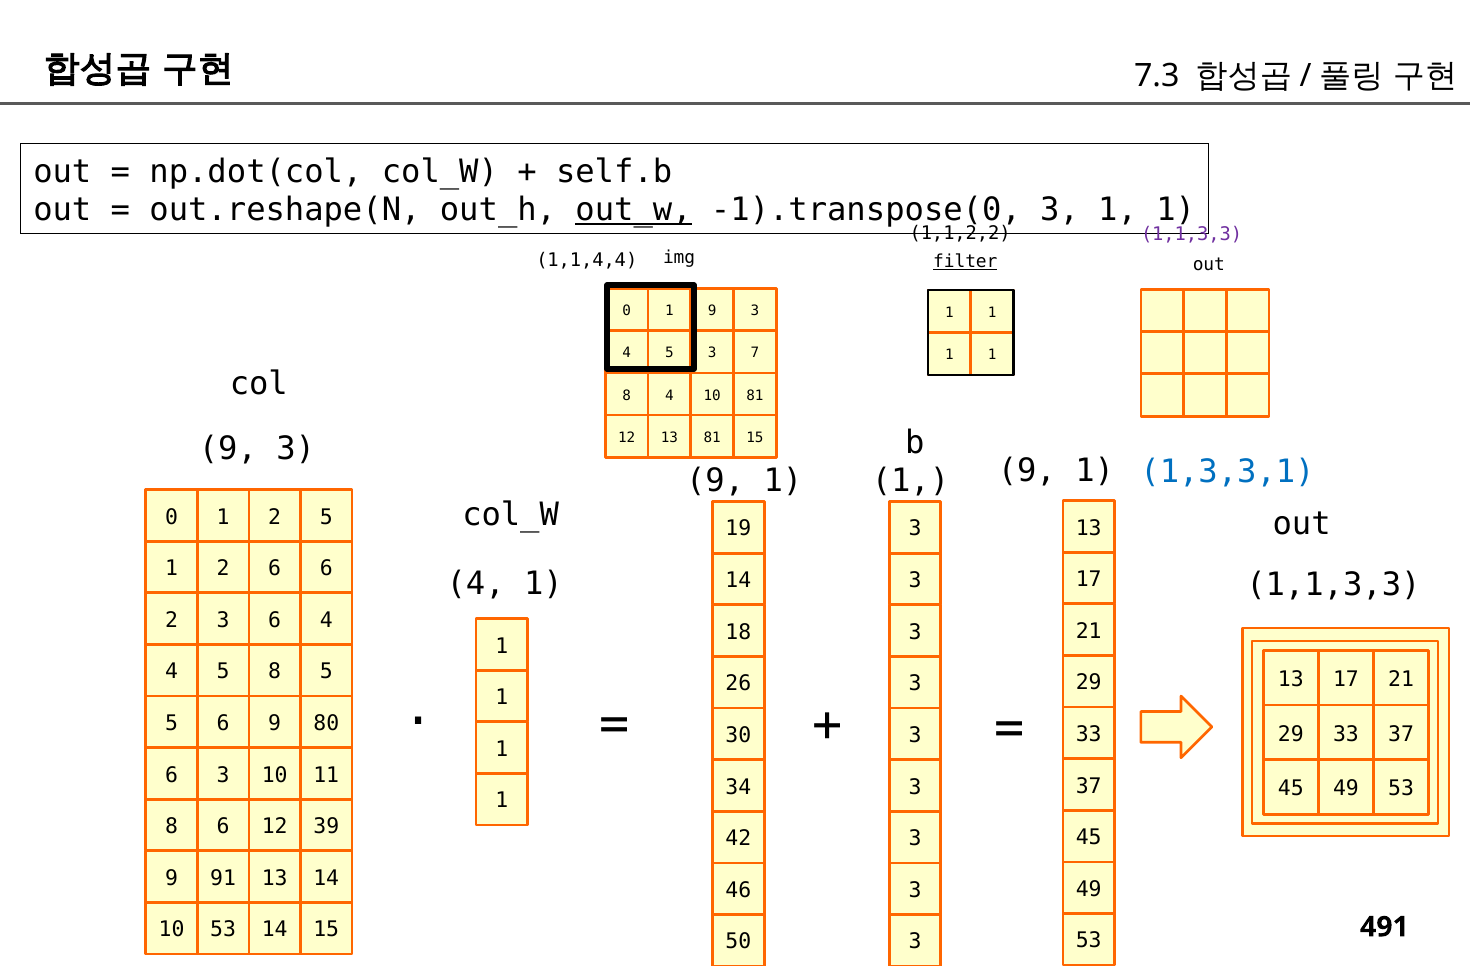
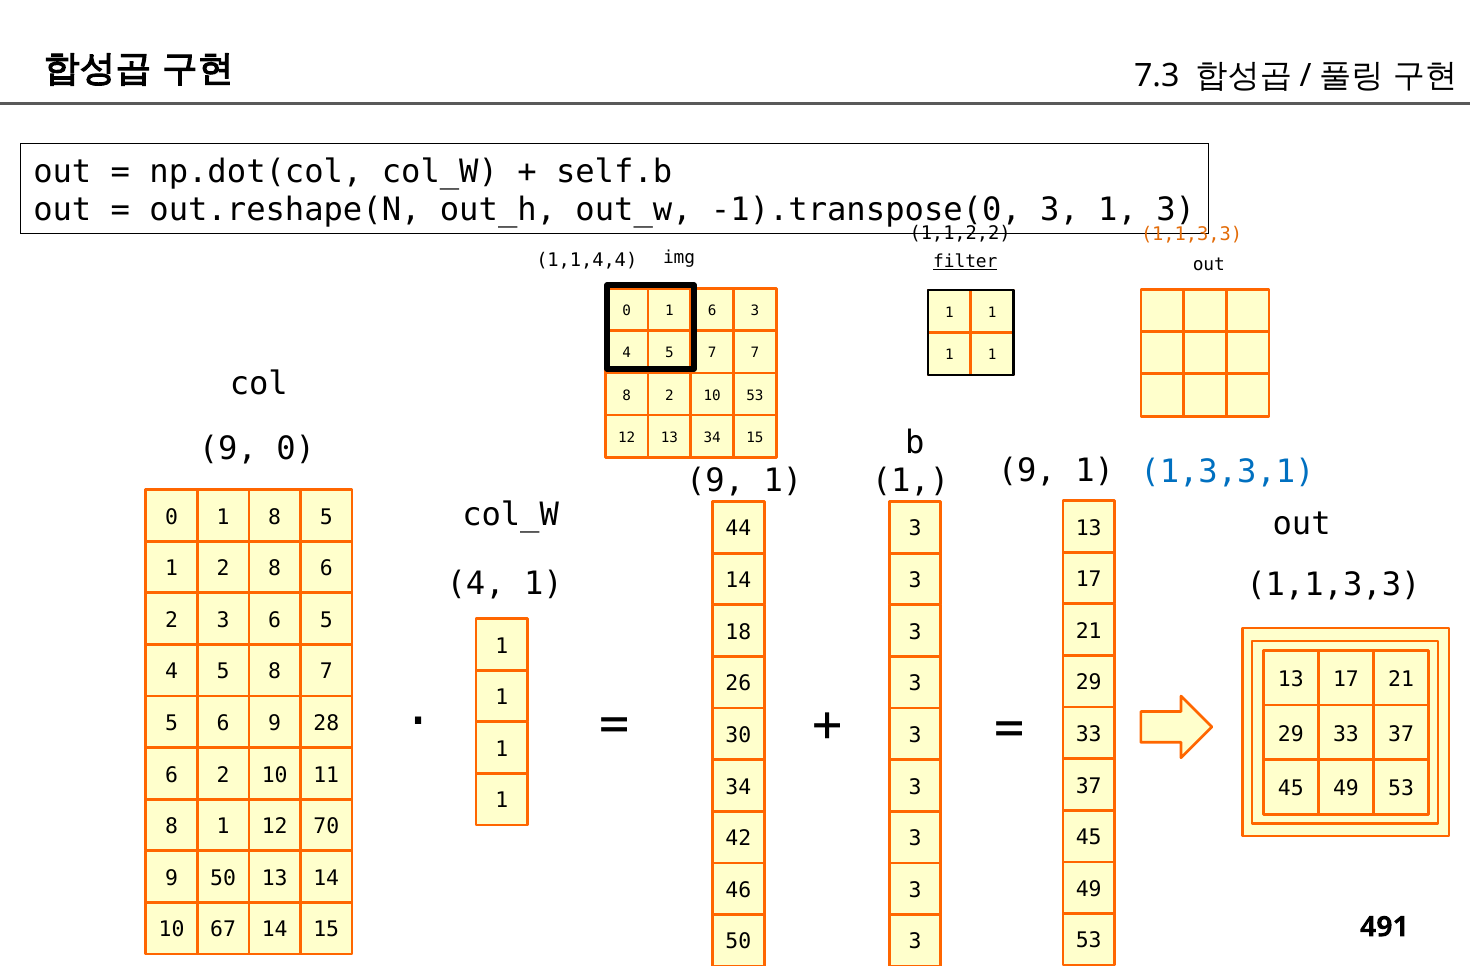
out_w underline: present -> none
3 1 1: 1 -> 3
1,1,3,3 at (1192, 234) colour: purple -> orange
9 at (712, 311): 9 -> 6
5 3: 3 -> 7
8 4: 4 -> 2
10 81: 81 -> 53
13 81: 81 -> 34
3 at (296, 449): 3 -> 0
19: 19 -> 44
0 1 2: 2 -> 8
2 6: 6 -> 8
6 4: 4 -> 5
8 5: 5 -> 7
80: 80 -> 28
3 at (223, 775): 3 -> 2
8 6: 6 -> 1
39: 39 -> 70
9 91: 91 -> 50
10 53: 53 -> 67
